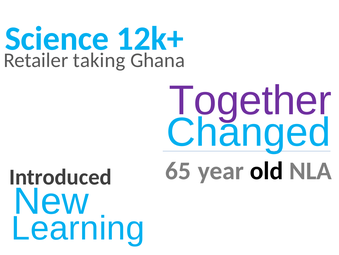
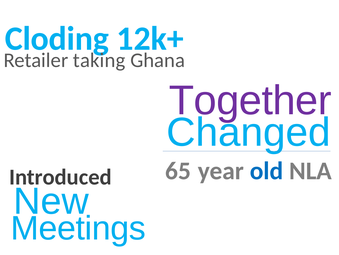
Science: Science -> Cloding
old colour: black -> blue
Learning: Learning -> Meetings
